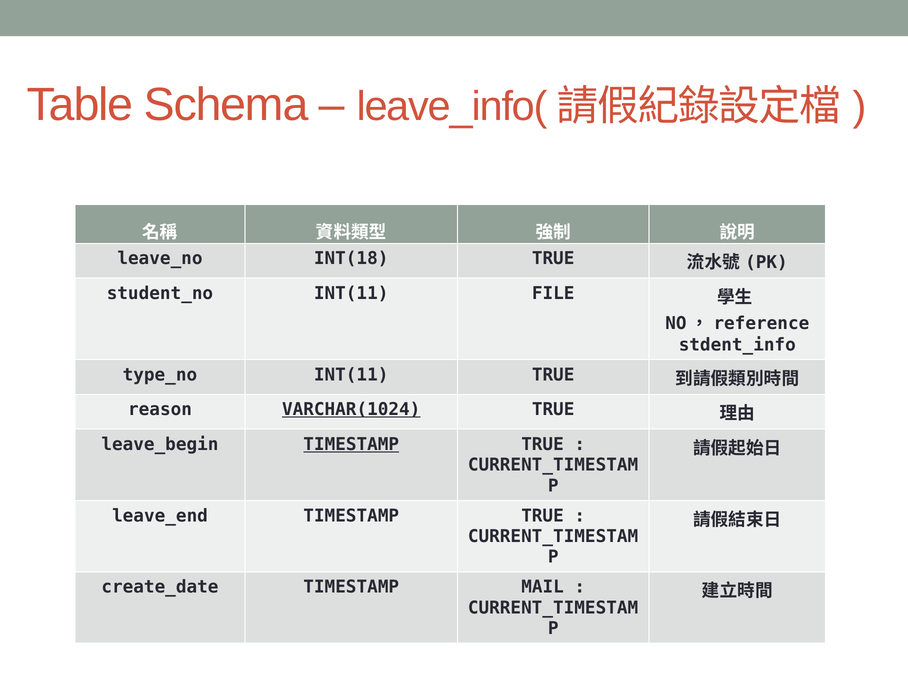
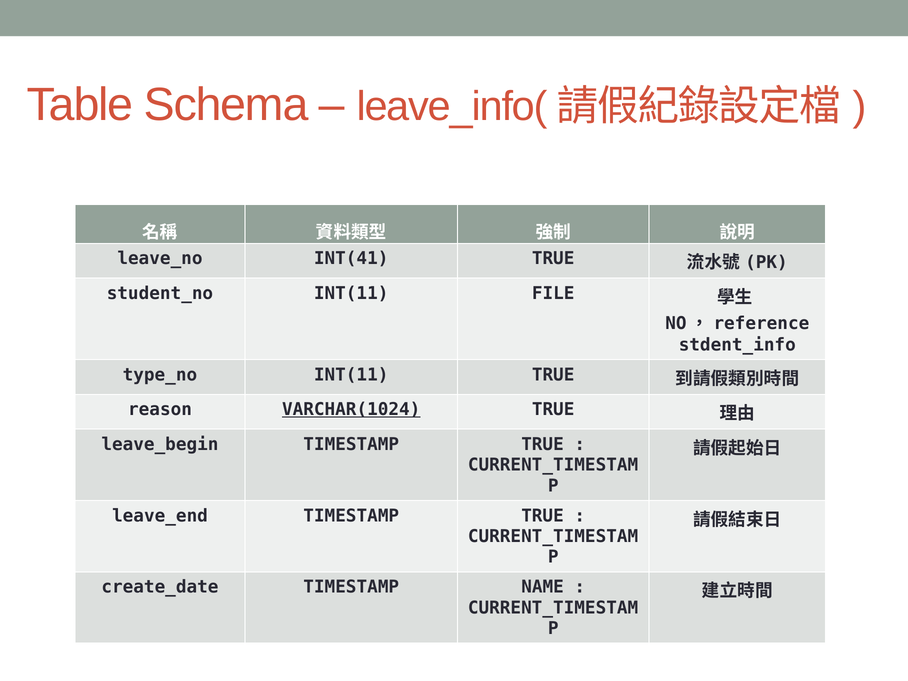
INT(18: INT(18 -> INT(41
TIMESTAMP at (351, 444) underline: present -> none
MAIL: MAIL -> NAME
